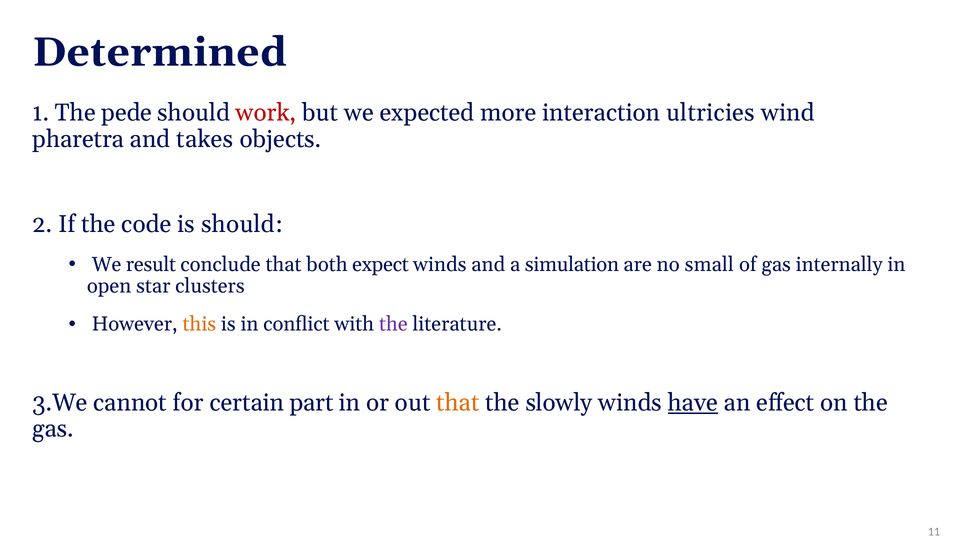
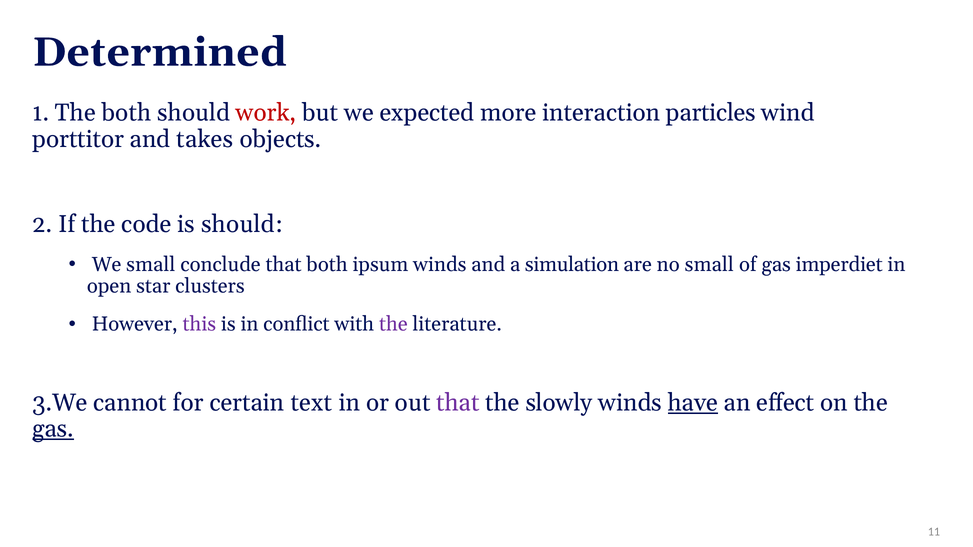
The pede: pede -> both
ultricies: ultricies -> particles
pharetra: pharetra -> porttitor
We result: result -> small
expect: expect -> ipsum
internally: internally -> imperdiet
this colour: orange -> purple
part: part -> text
that at (458, 403) colour: orange -> purple
gas at (53, 429) underline: none -> present
